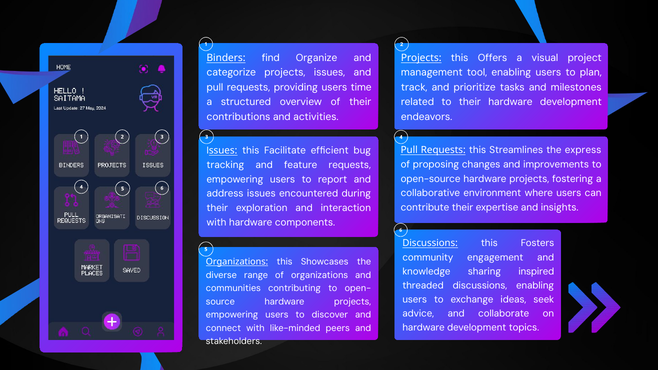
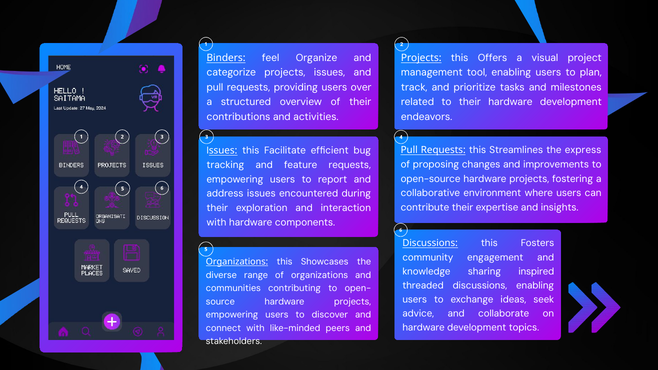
find: find -> feel
time: time -> over
